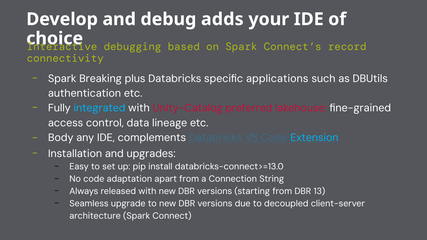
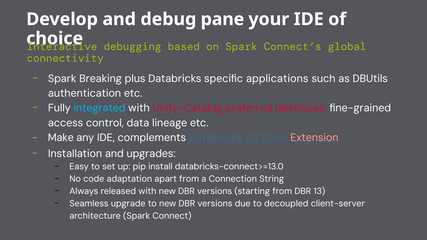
adds: adds -> pane
record: record -> global
Body: Body -> Make
Extension colour: light blue -> pink
